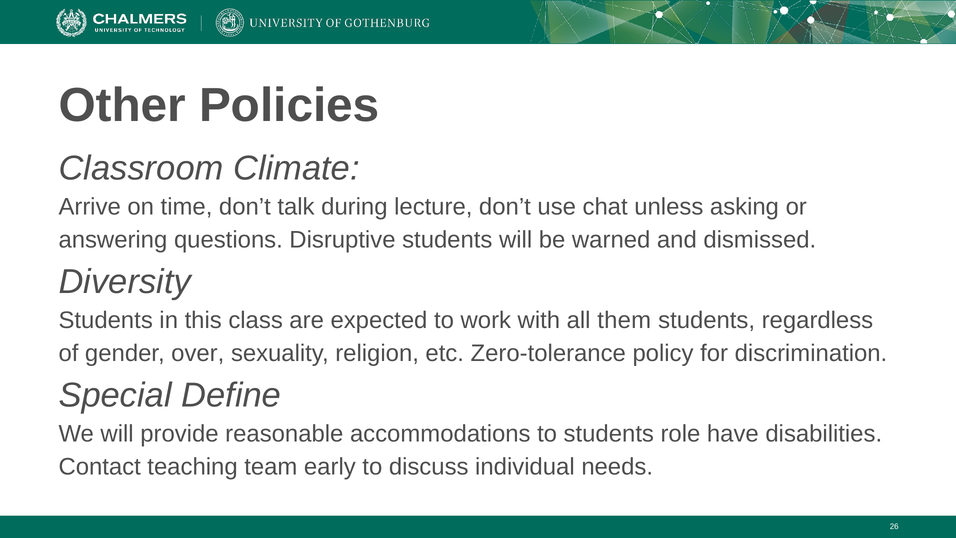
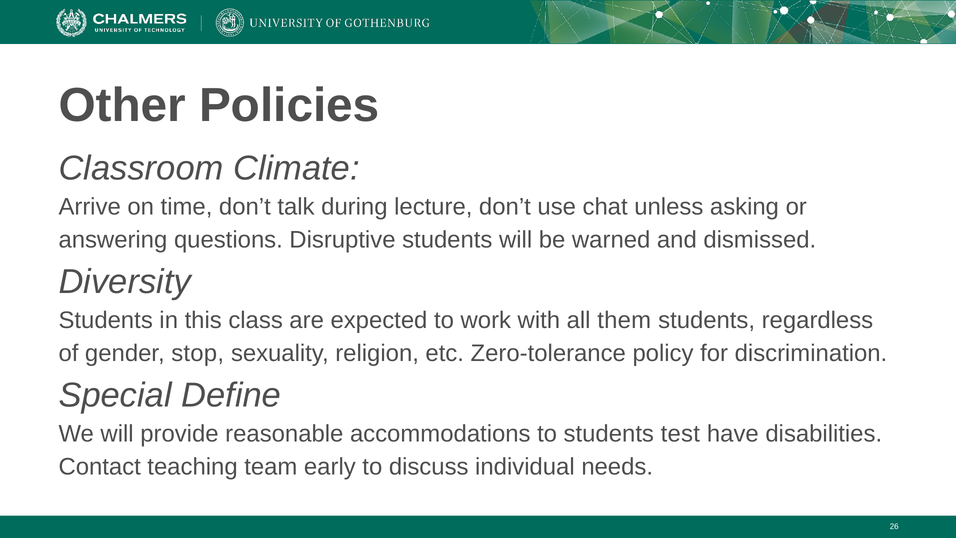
over: over -> stop
role: role -> test
